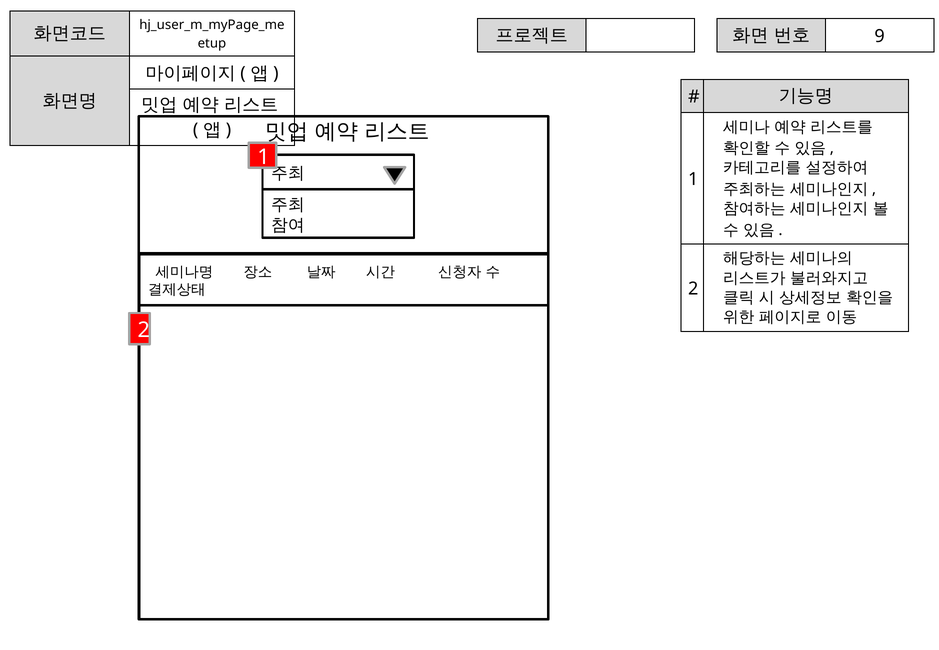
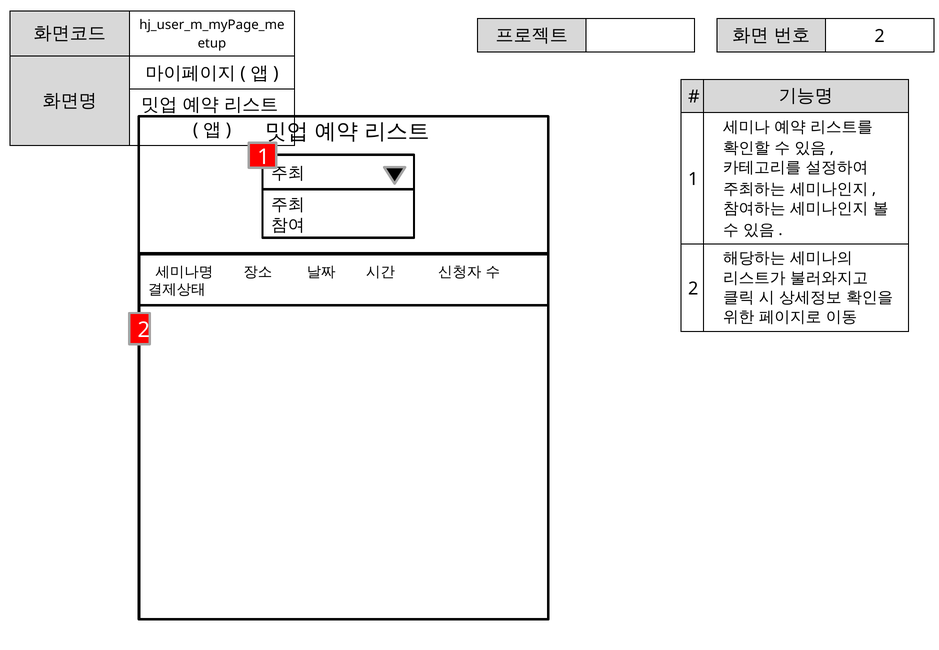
9 at (880, 36): 9 -> 2
